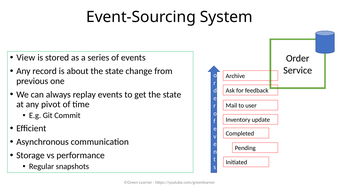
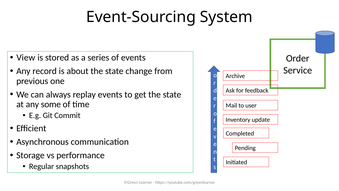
pivot: pivot -> some
